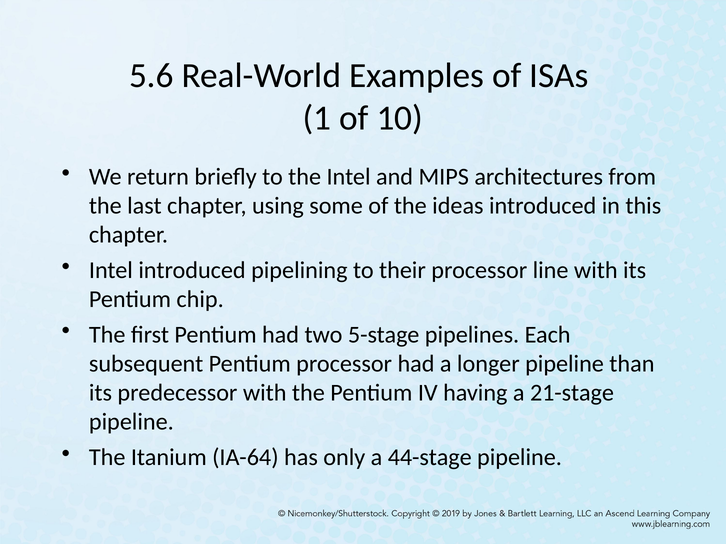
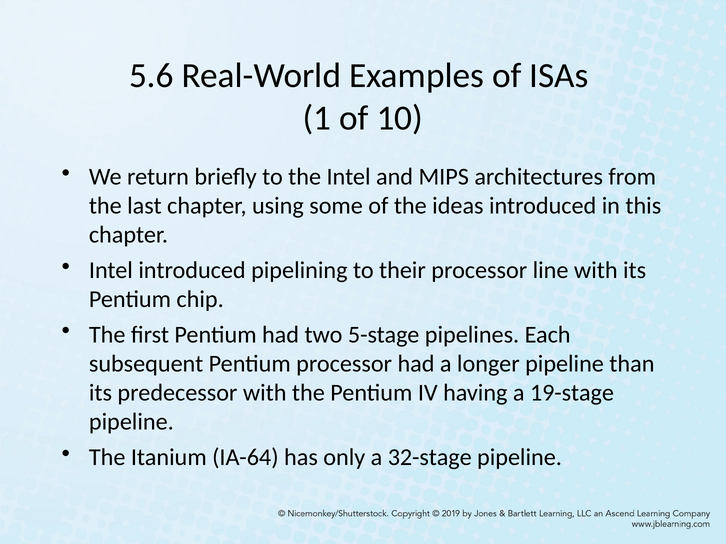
21-stage: 21-stage -> 19-stage
44-stage: 44-stage -> 32-stage
